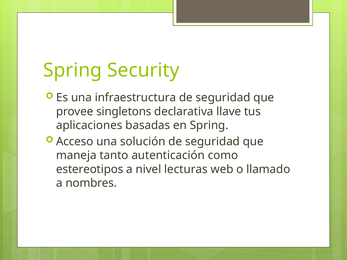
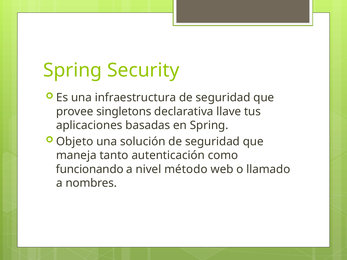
Acceso: Acceso -> Objeto
estereotipos: estereotipos -> funcionando
lecturas: lecturas -> método
